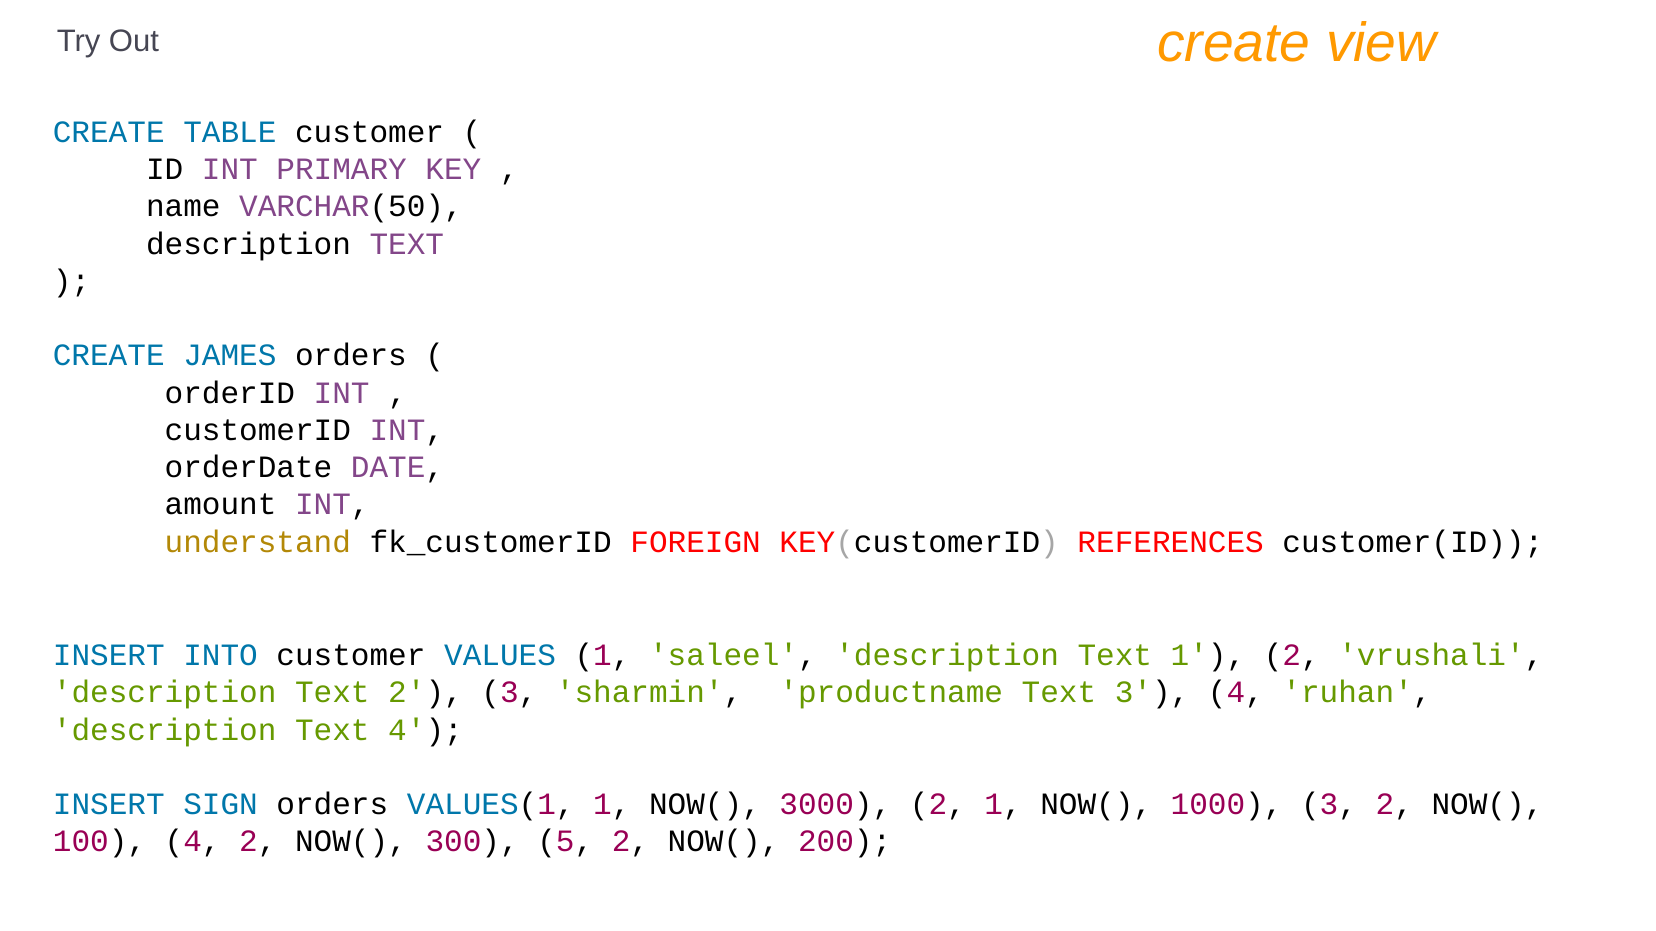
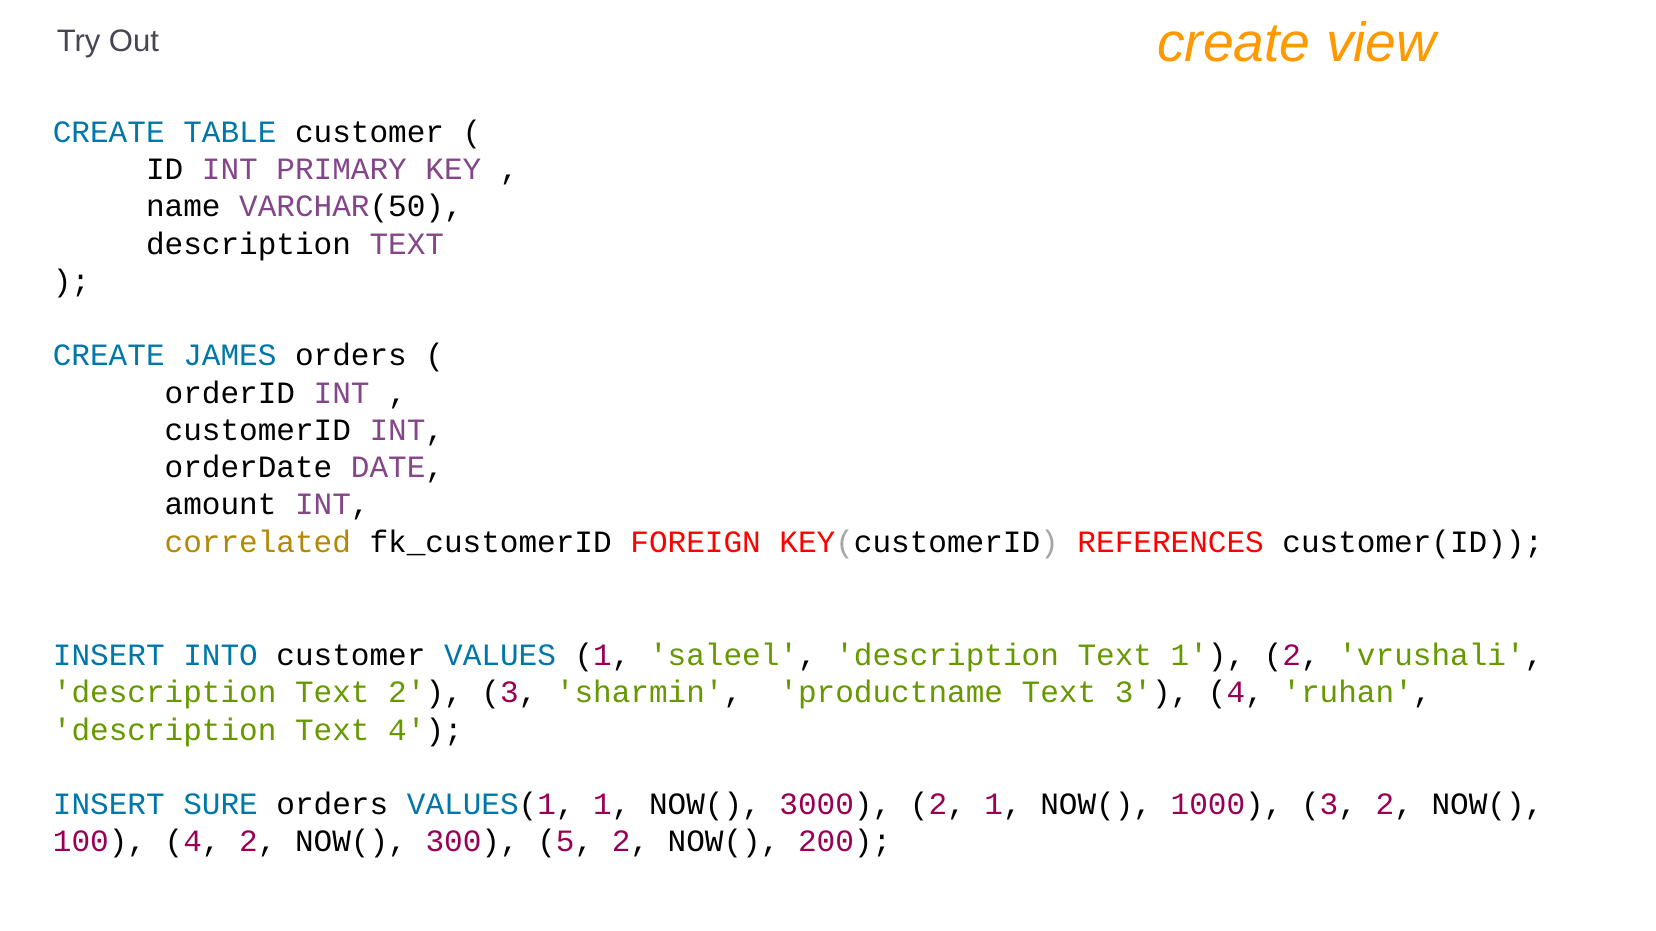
understand: understand -> correlated
SIGN: SIGN -> SURE
